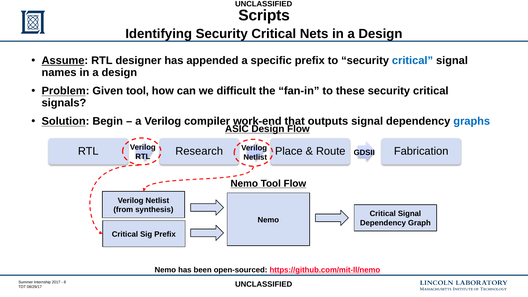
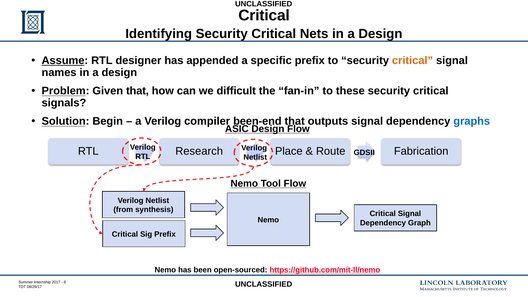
Scripts at (264, 16): Scripts -> Critical
critical at (413, 61) colour: blue -> orange
Given tool: tool -> that
work-end: work-end -> been-end
